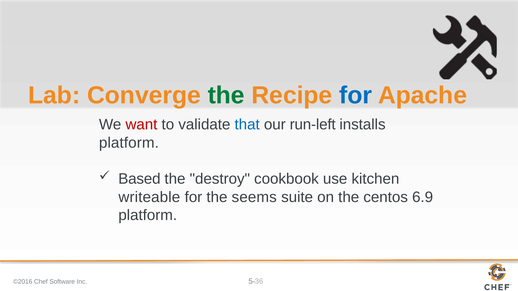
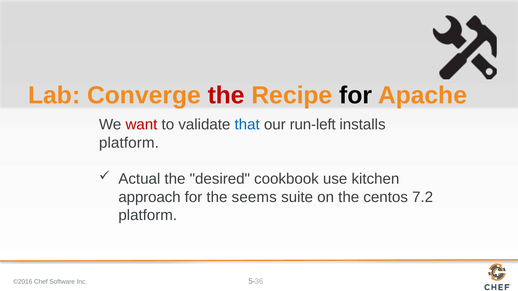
the at (226, 96) colour: green -> red
for at (356, 96) colour: blue -> black
Based: Based -> Actual
destroy: destroy -> desired
writeable: writeable -> approach
6.9: 6.9 -> 7.2
